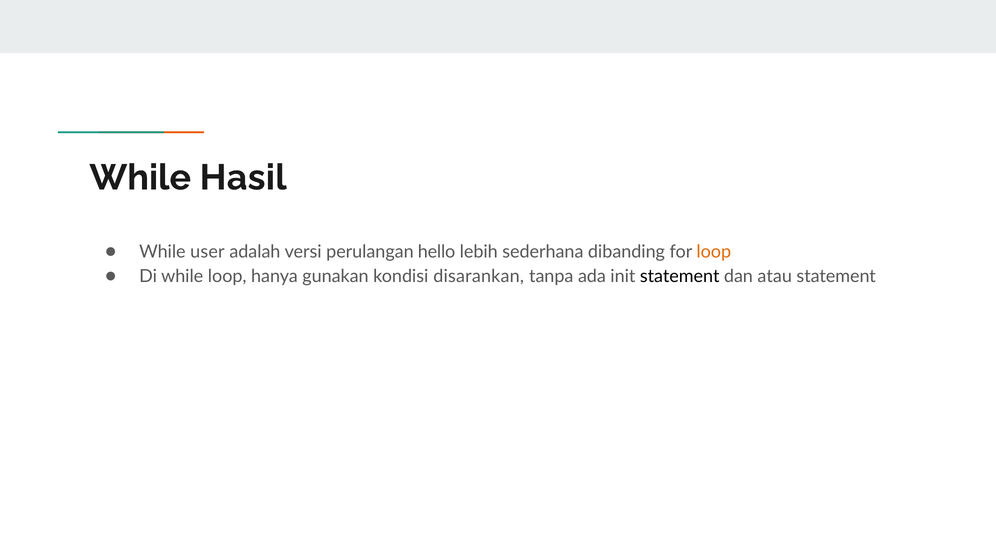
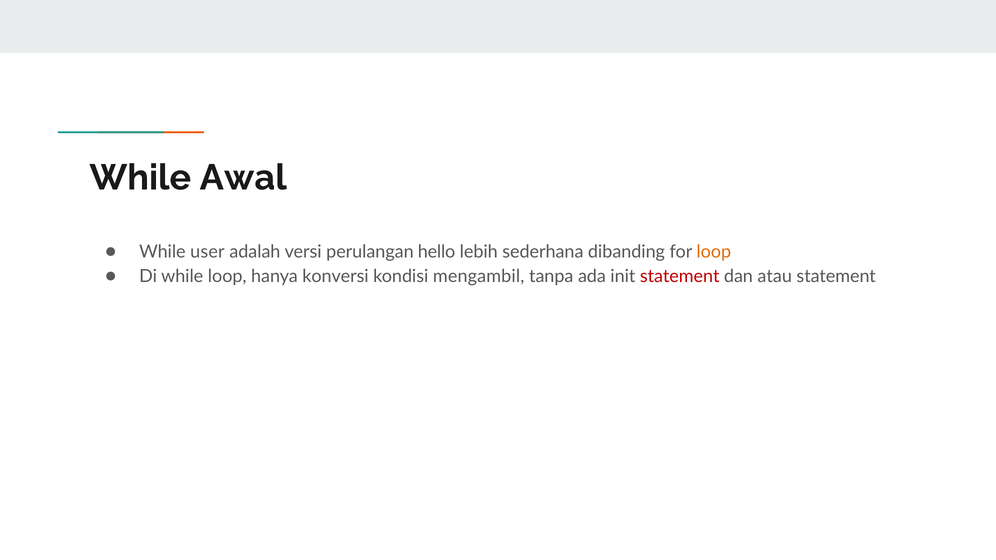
Hasil: Hasil -> Awal
gunakan: gunakan -> konversi
disarankan: disarankan -> mengambil
statement at (680, 277) colour: black -> red
